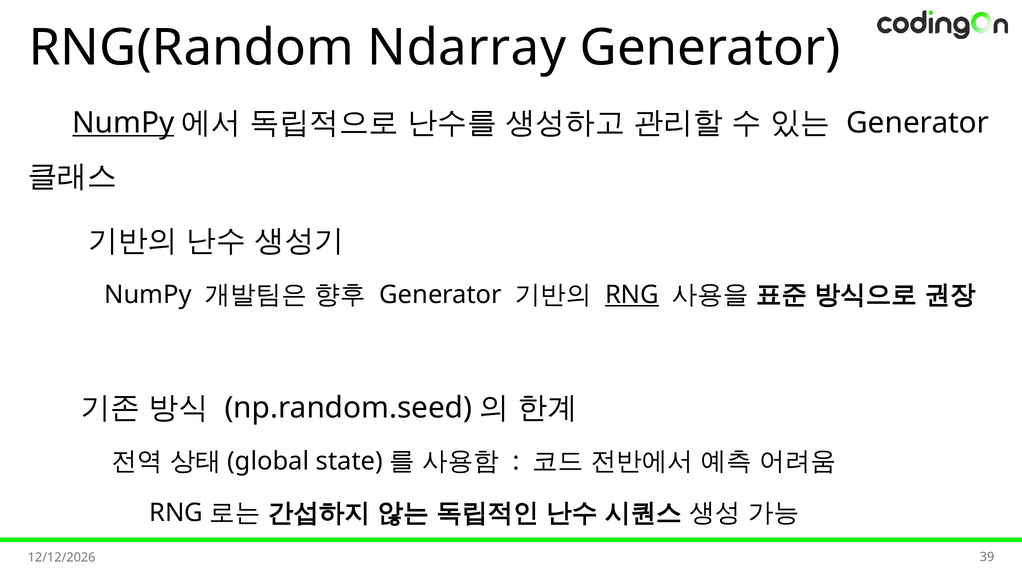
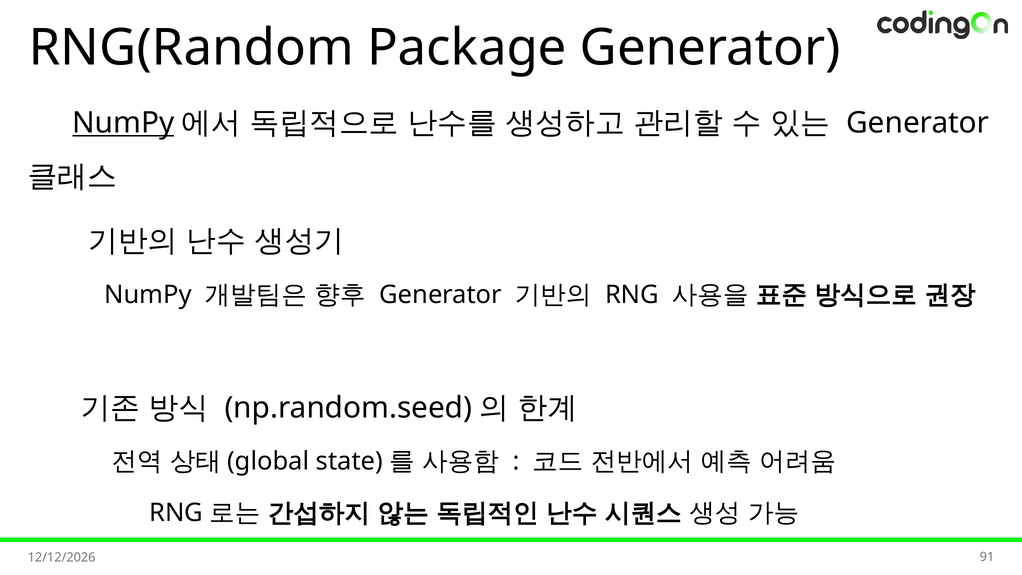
Ndarray: Ndarray -> Package
RNG at (632, 295) underline: present -> none
39: 39 -> 91
